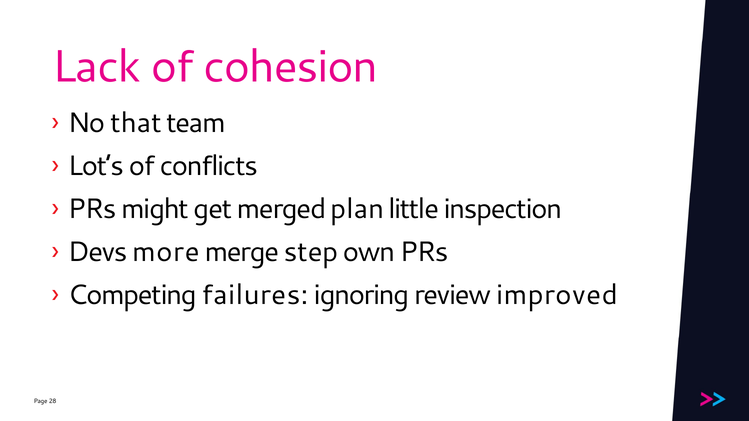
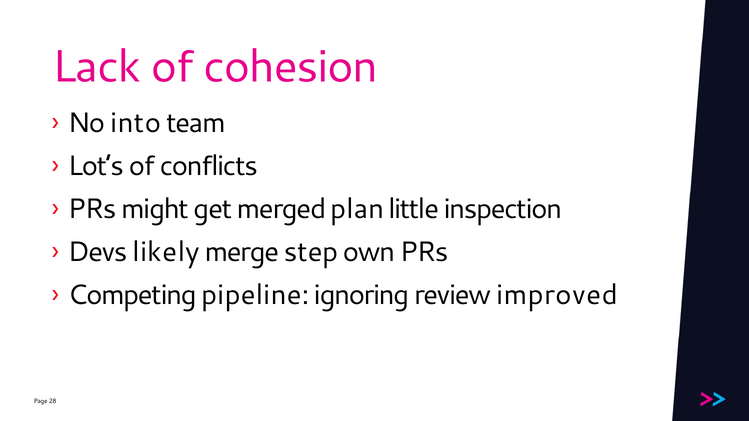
that: that -> into
more: more -> likely
failures: failures -> pipeline
